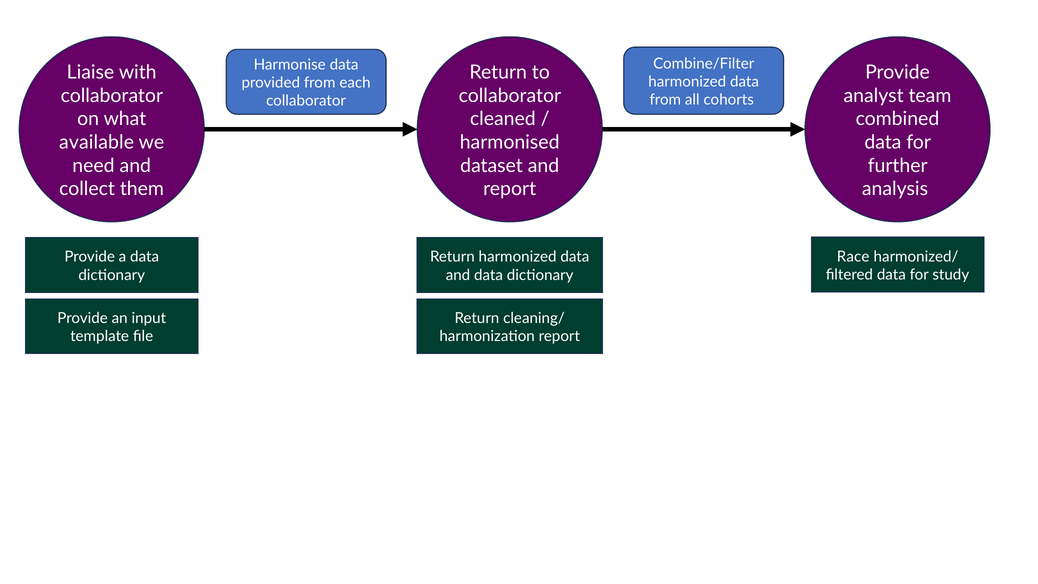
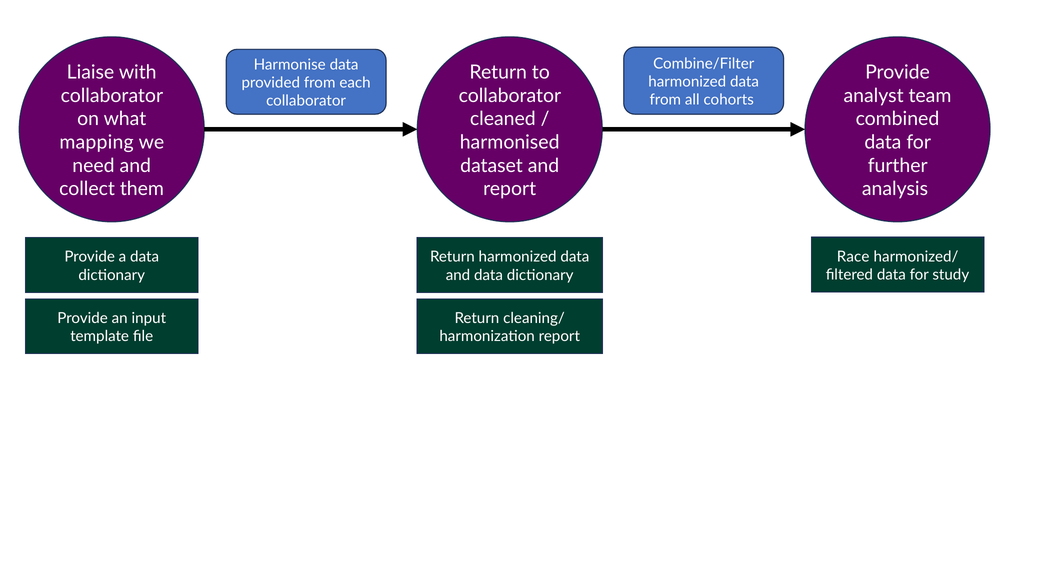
available: available -> mapping
